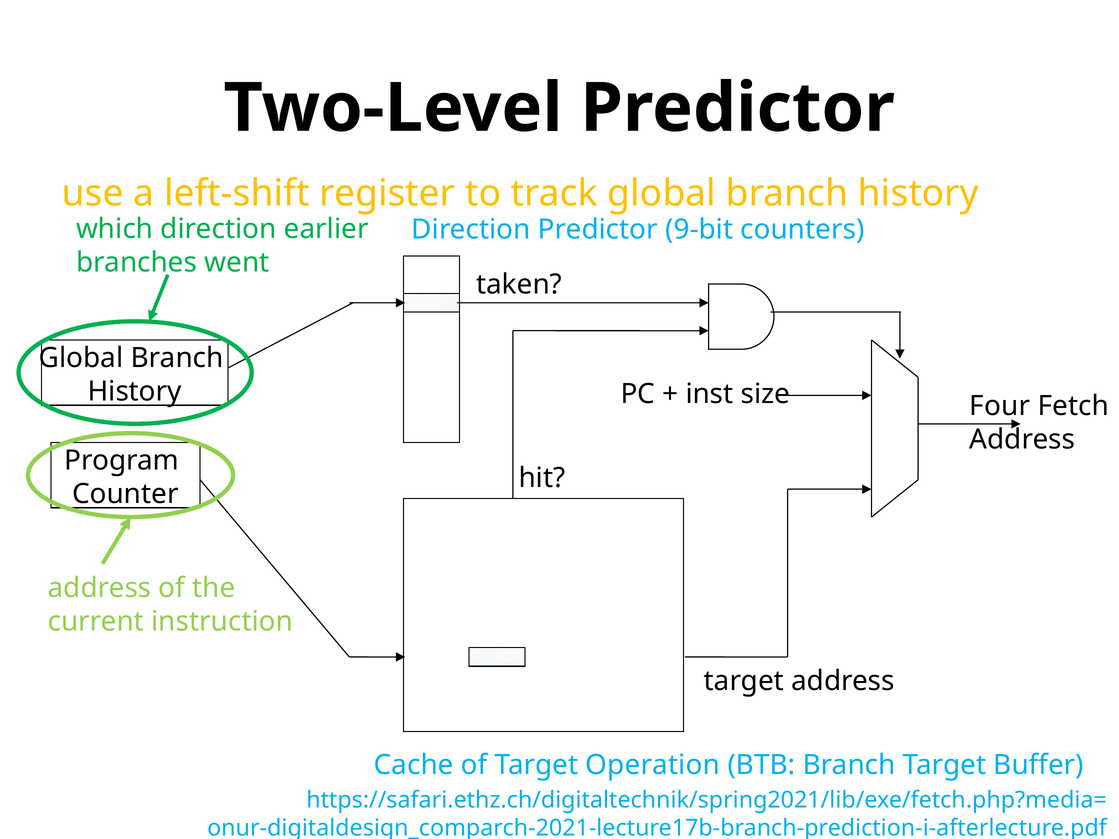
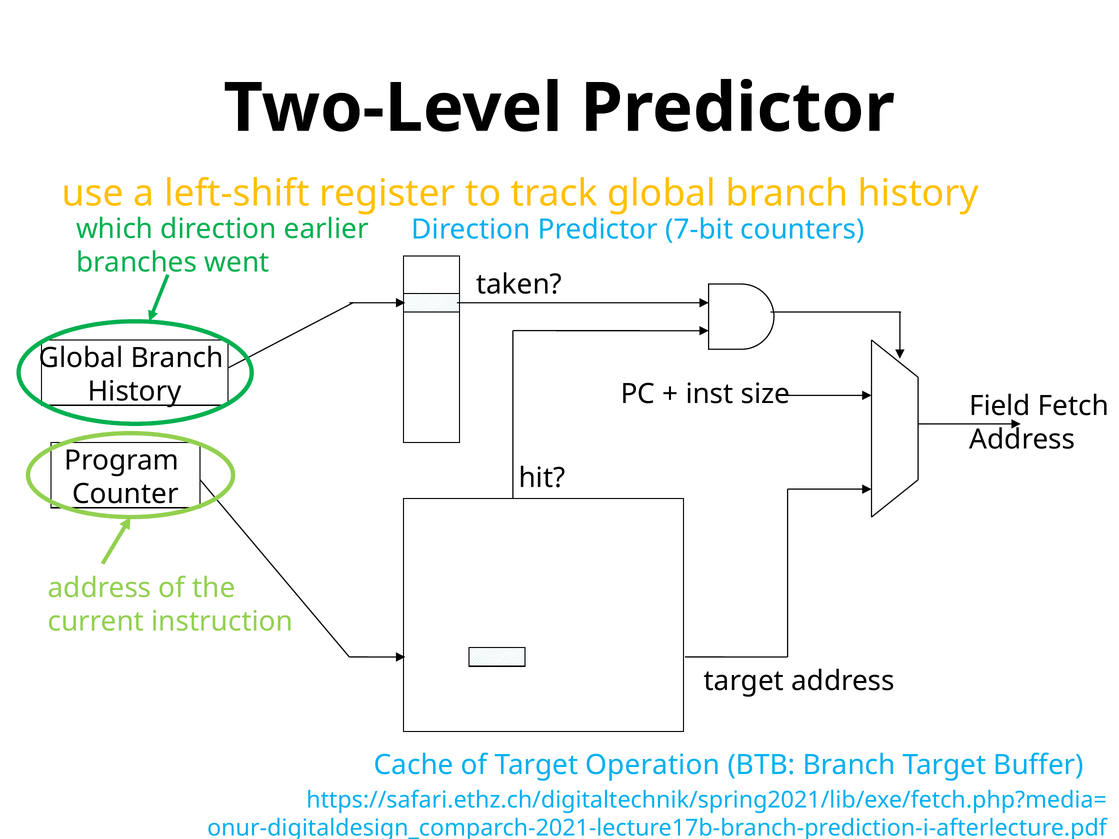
9-bit: 9-bit -> 7-bit
Four: Four -> Field
